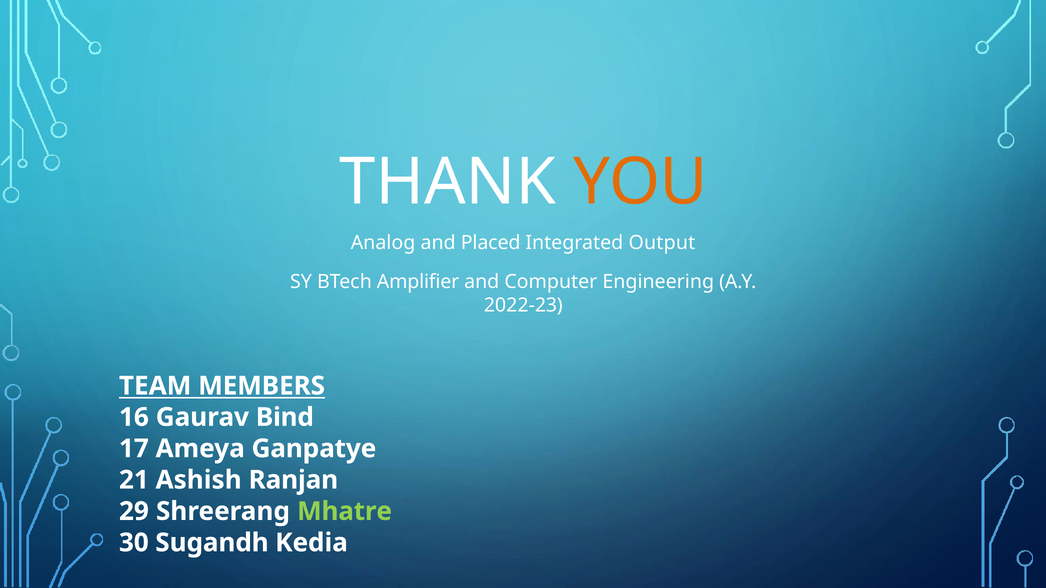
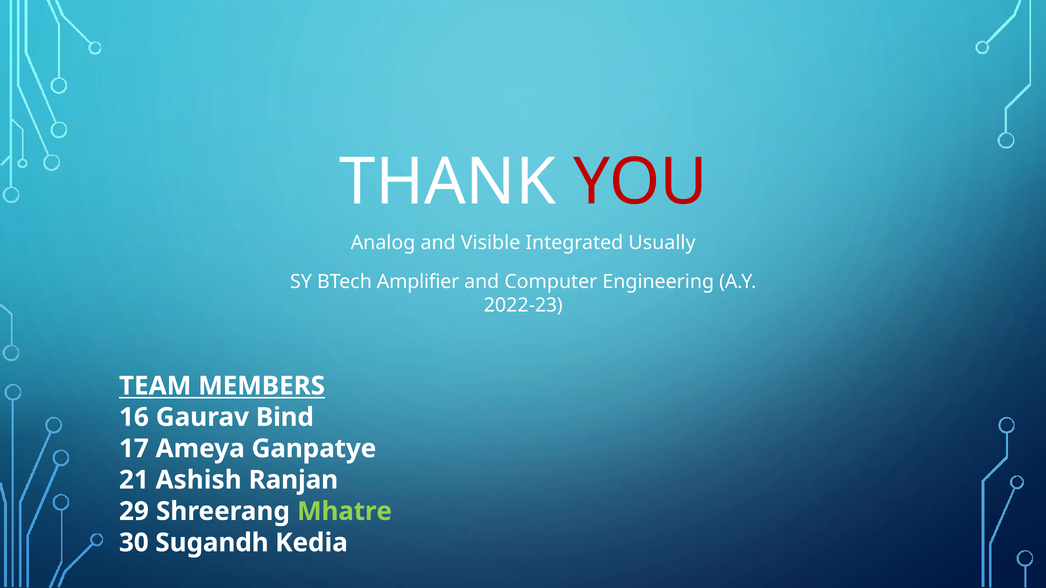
YOU colour: orange -> red
Placed: Placed -> Visible
Output: Output -> Usually
